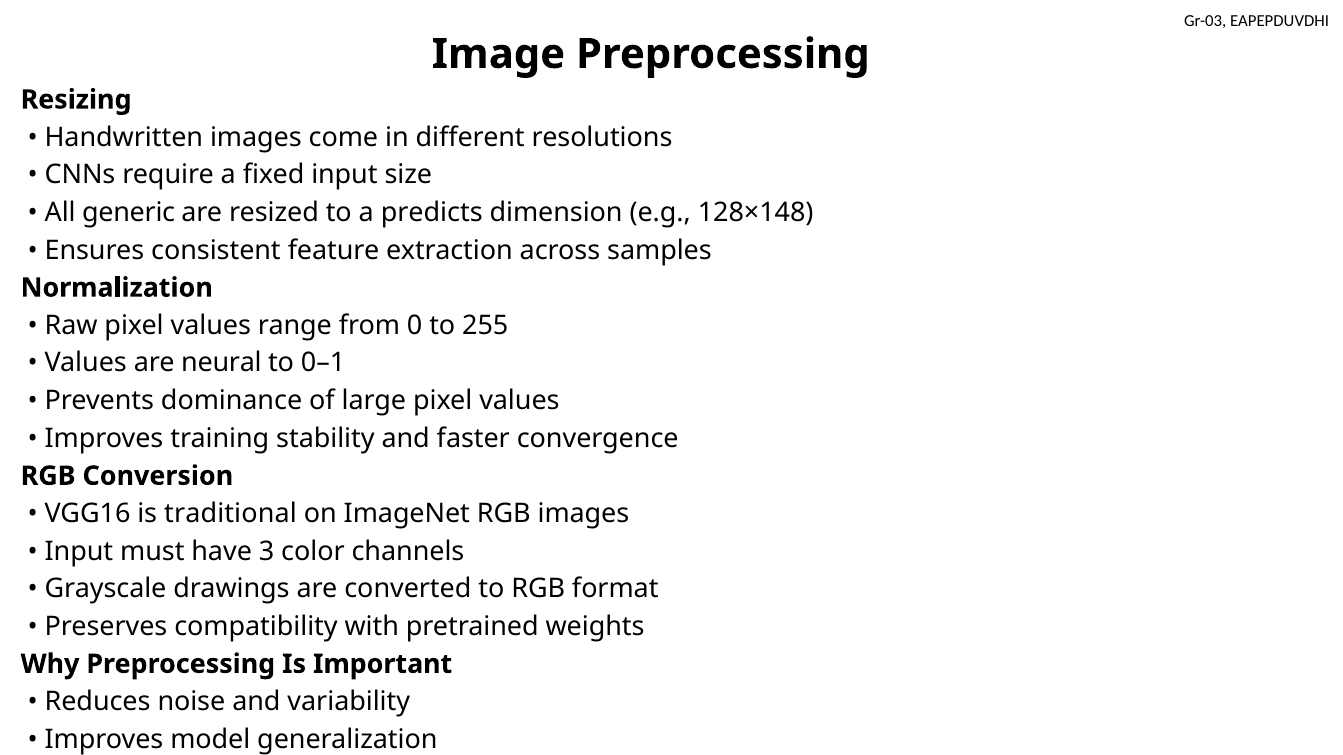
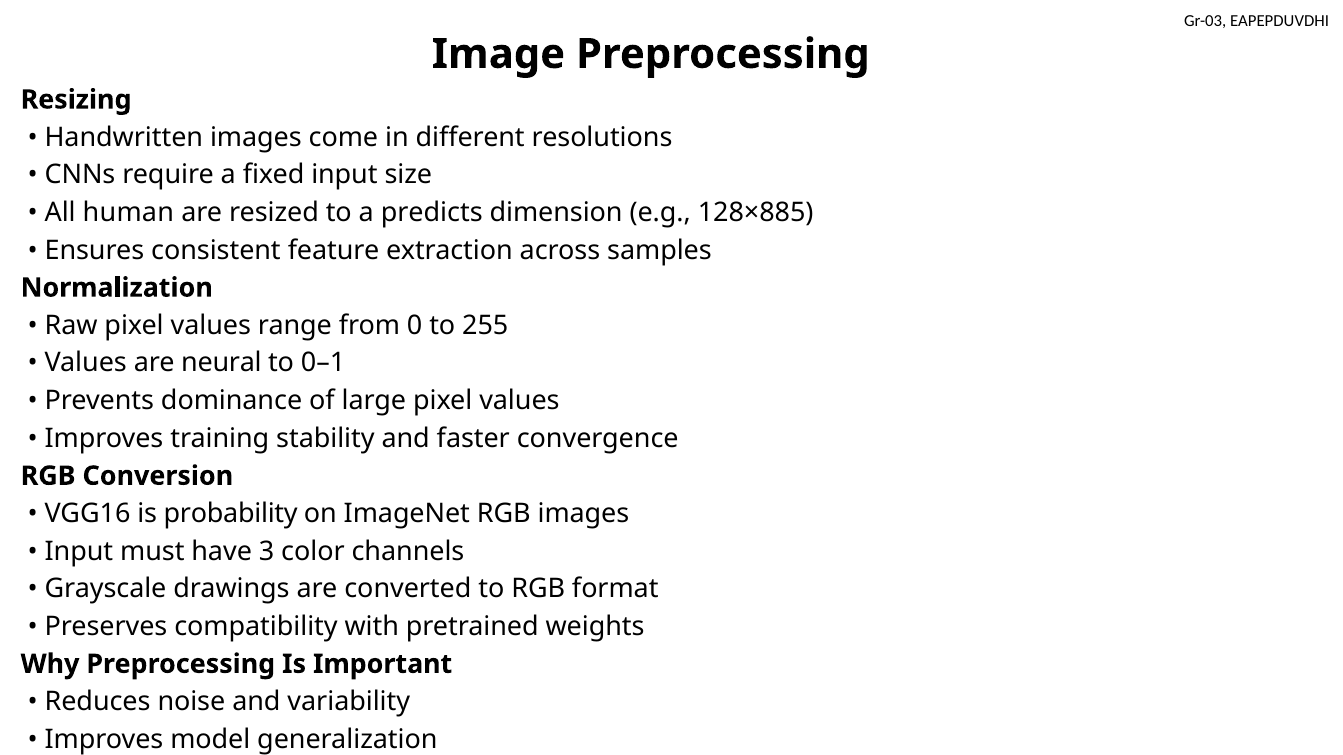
generic: generic -> human
128×148: 128×148 -> 128×885
traditional: traditional -> probability
